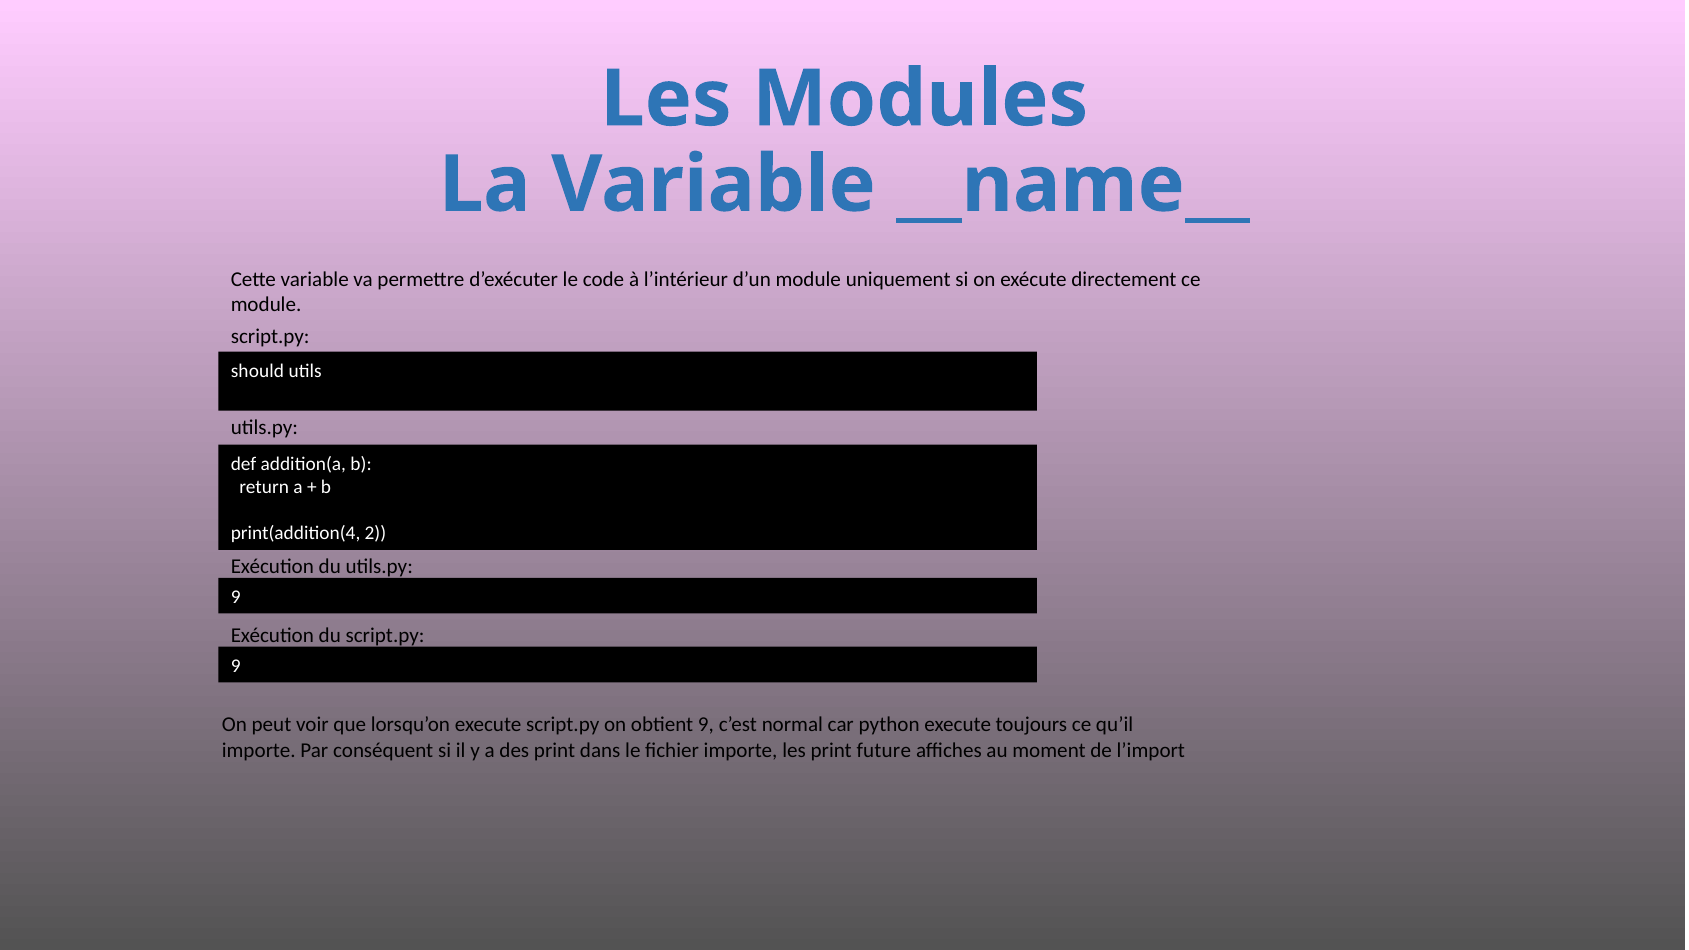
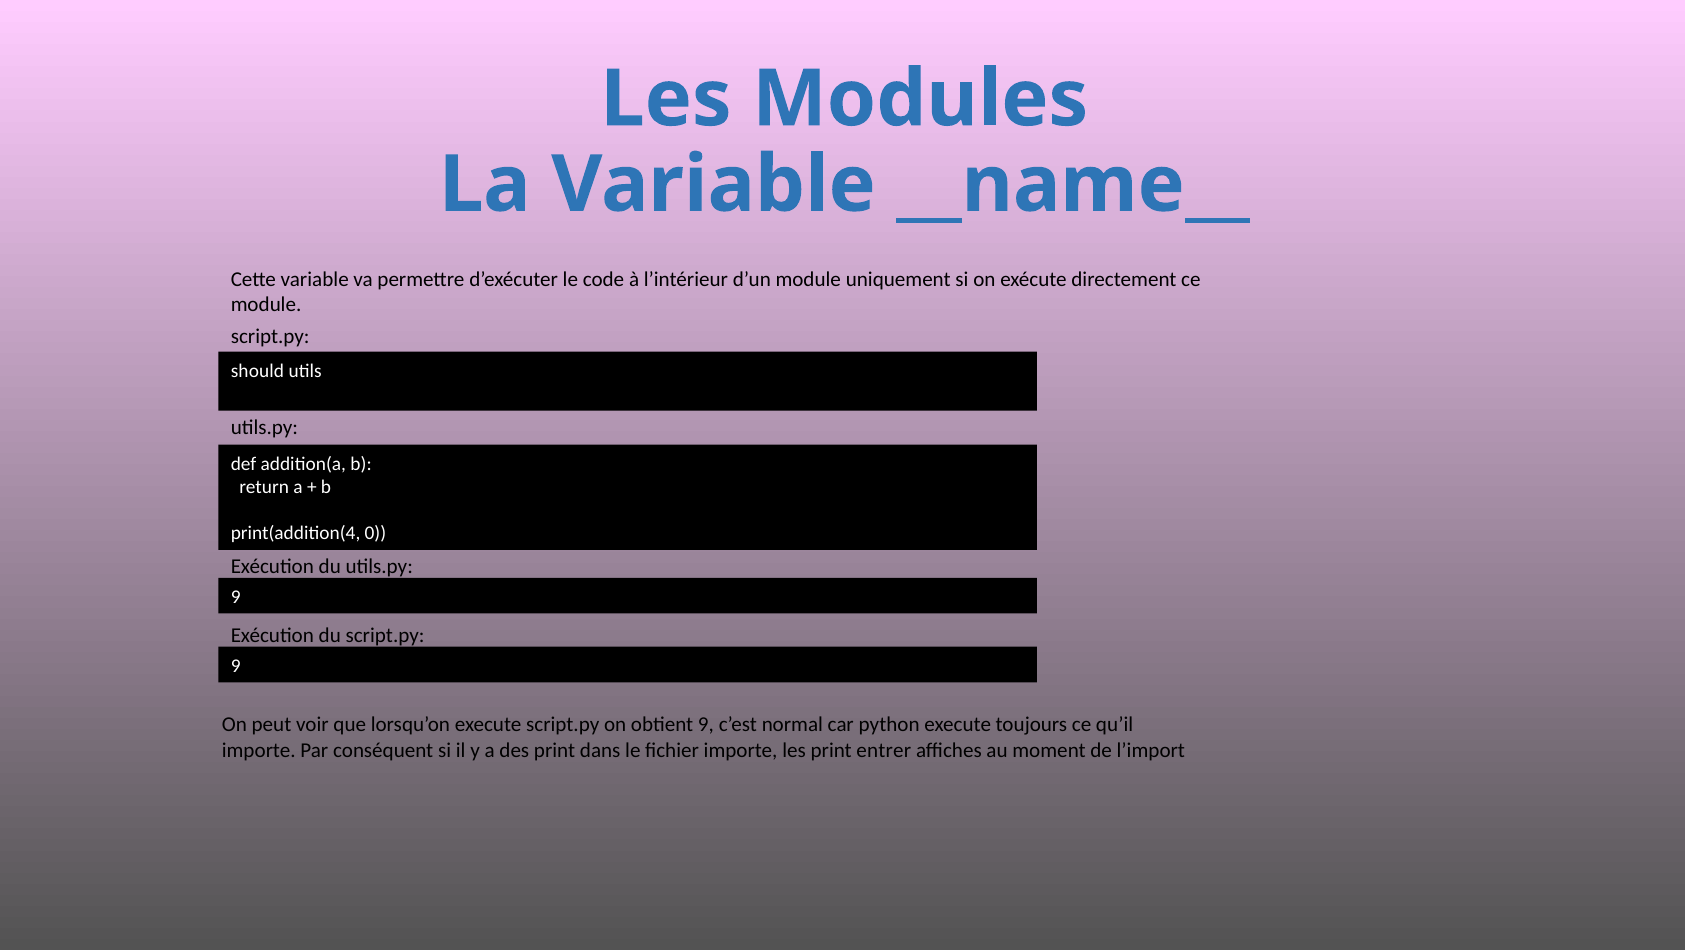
2: 2 -> 0
future: future -> entrer
